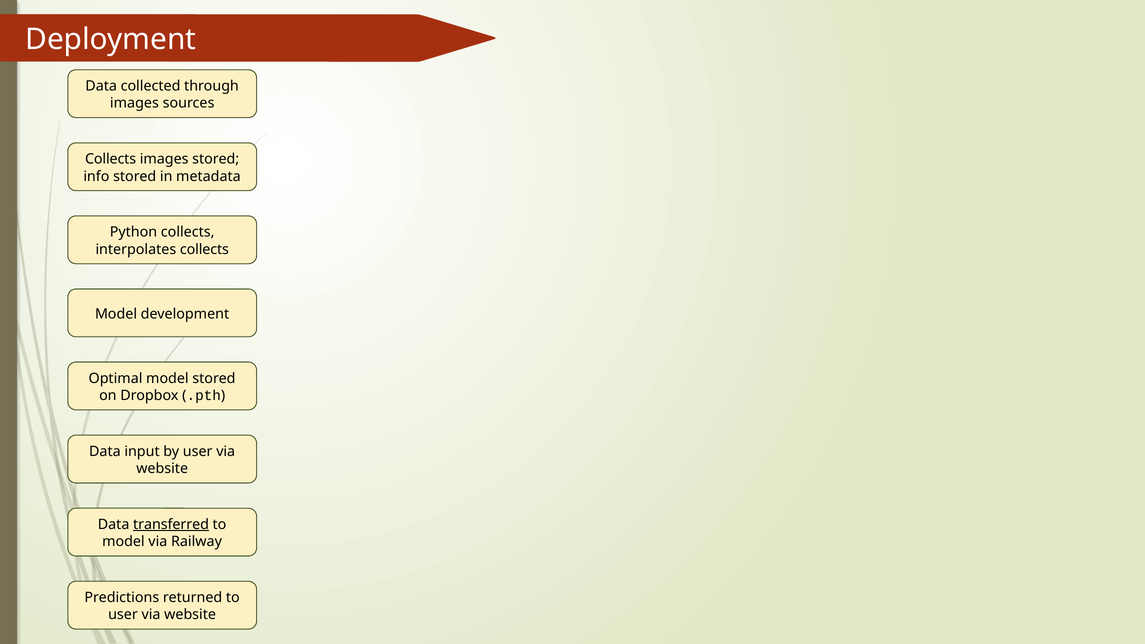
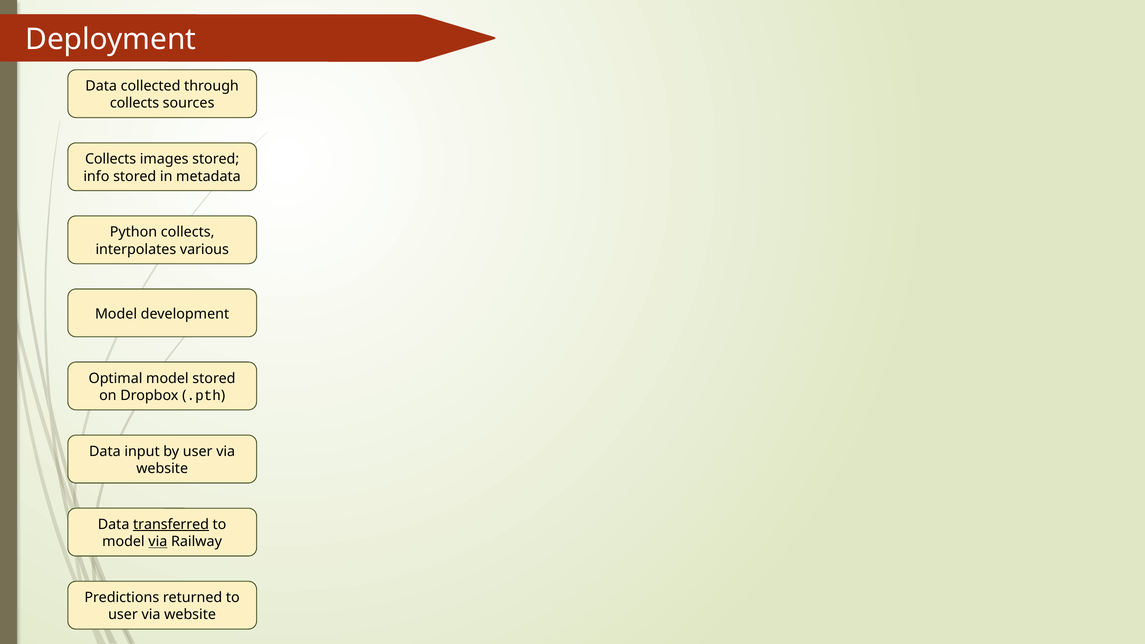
images at (134, 103): images -> collects
interpolates collects: collects -> various
via at (158, 542) underline: none -> present
